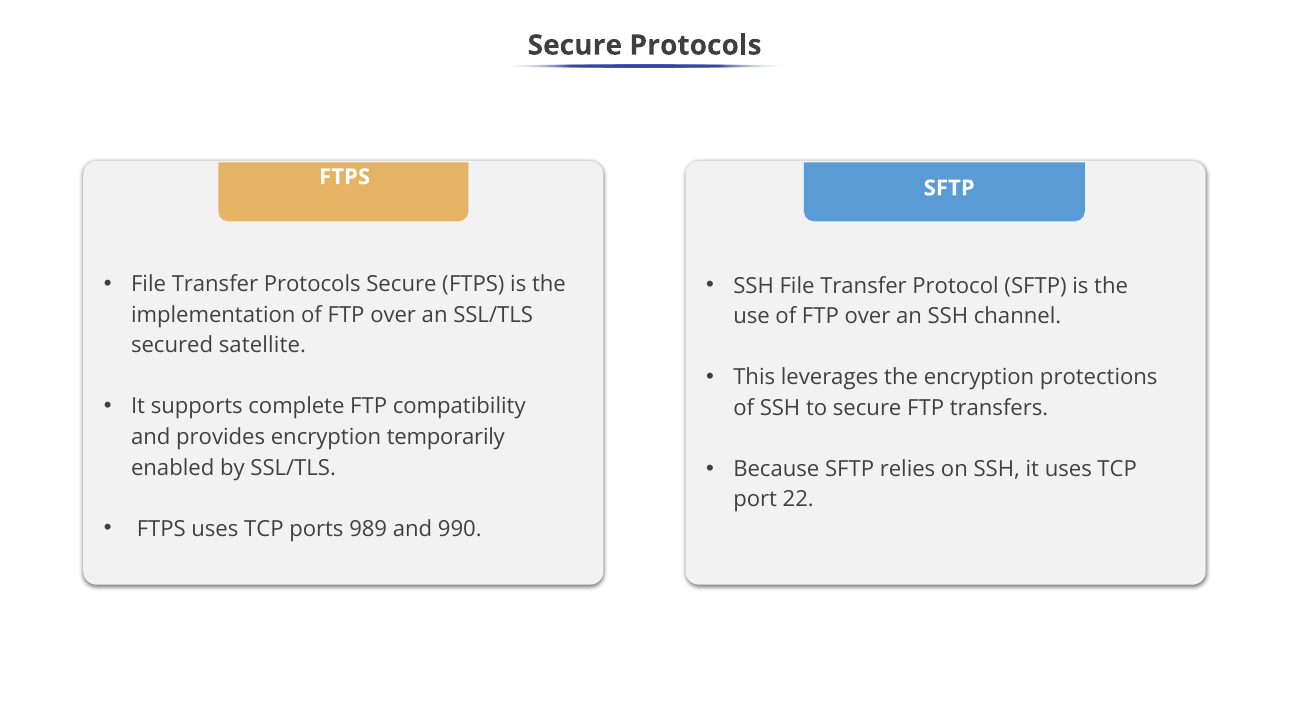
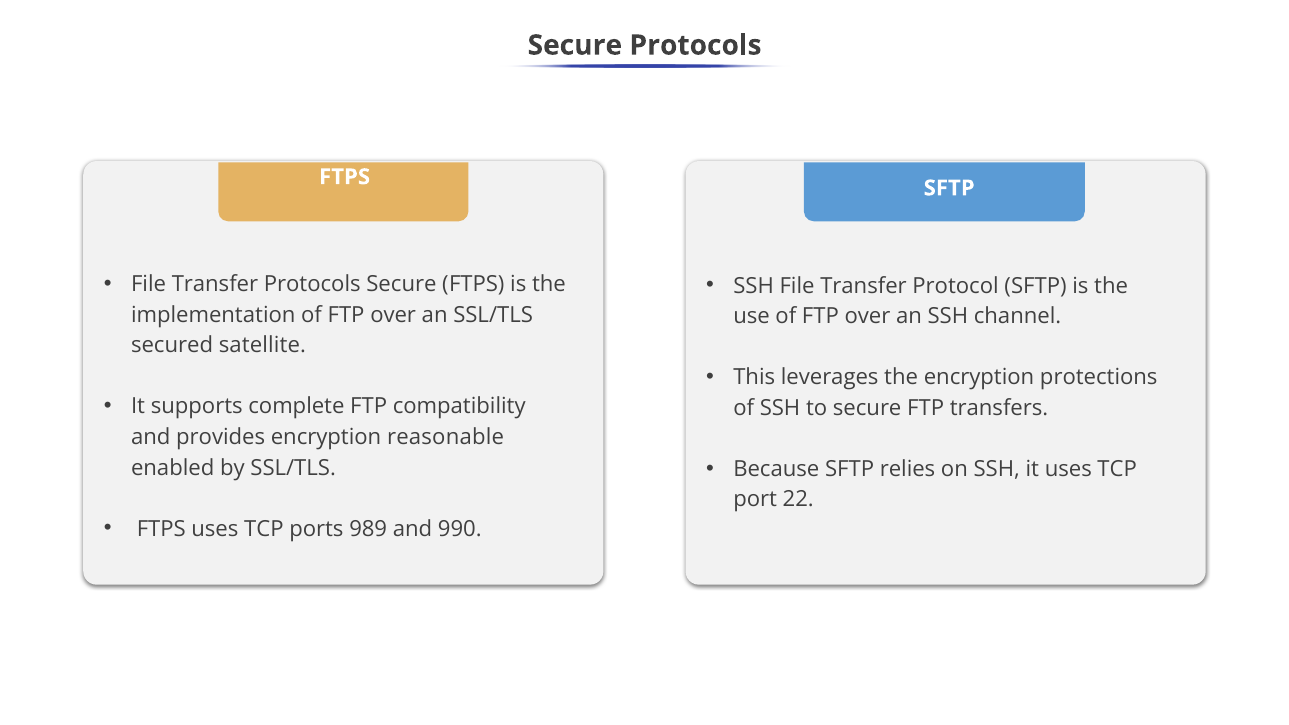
temporarily: temporarily -> reasonable
